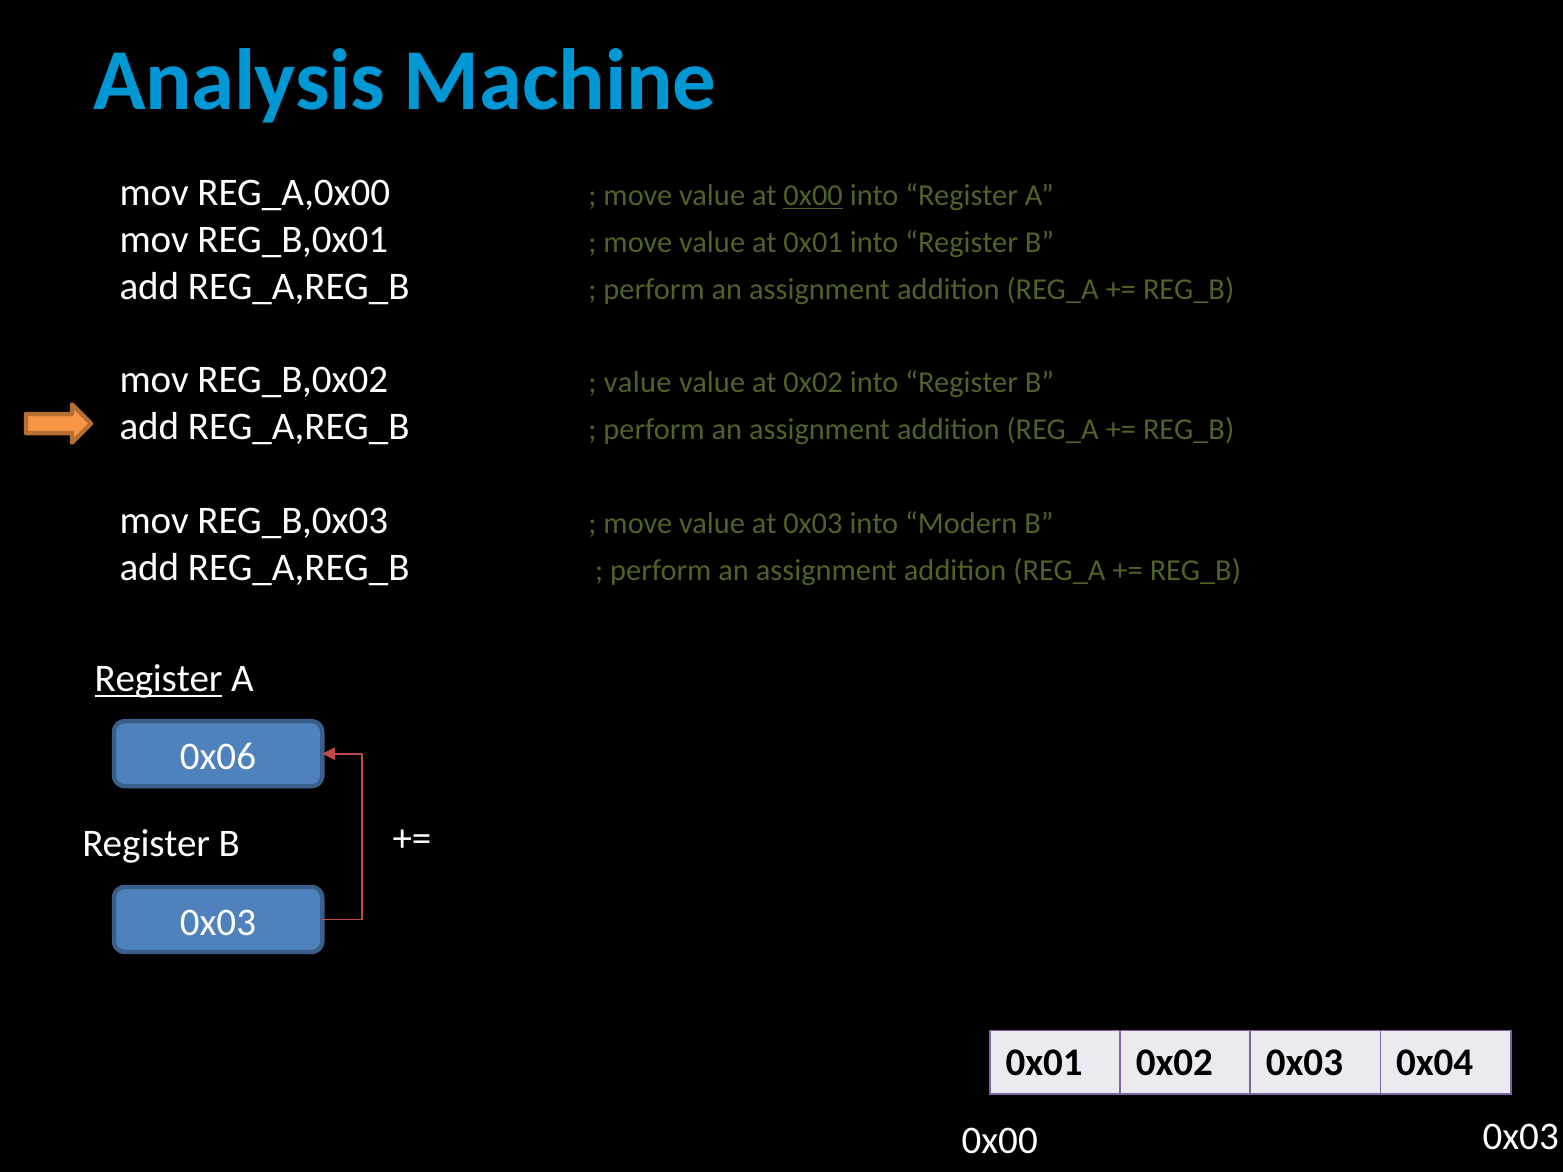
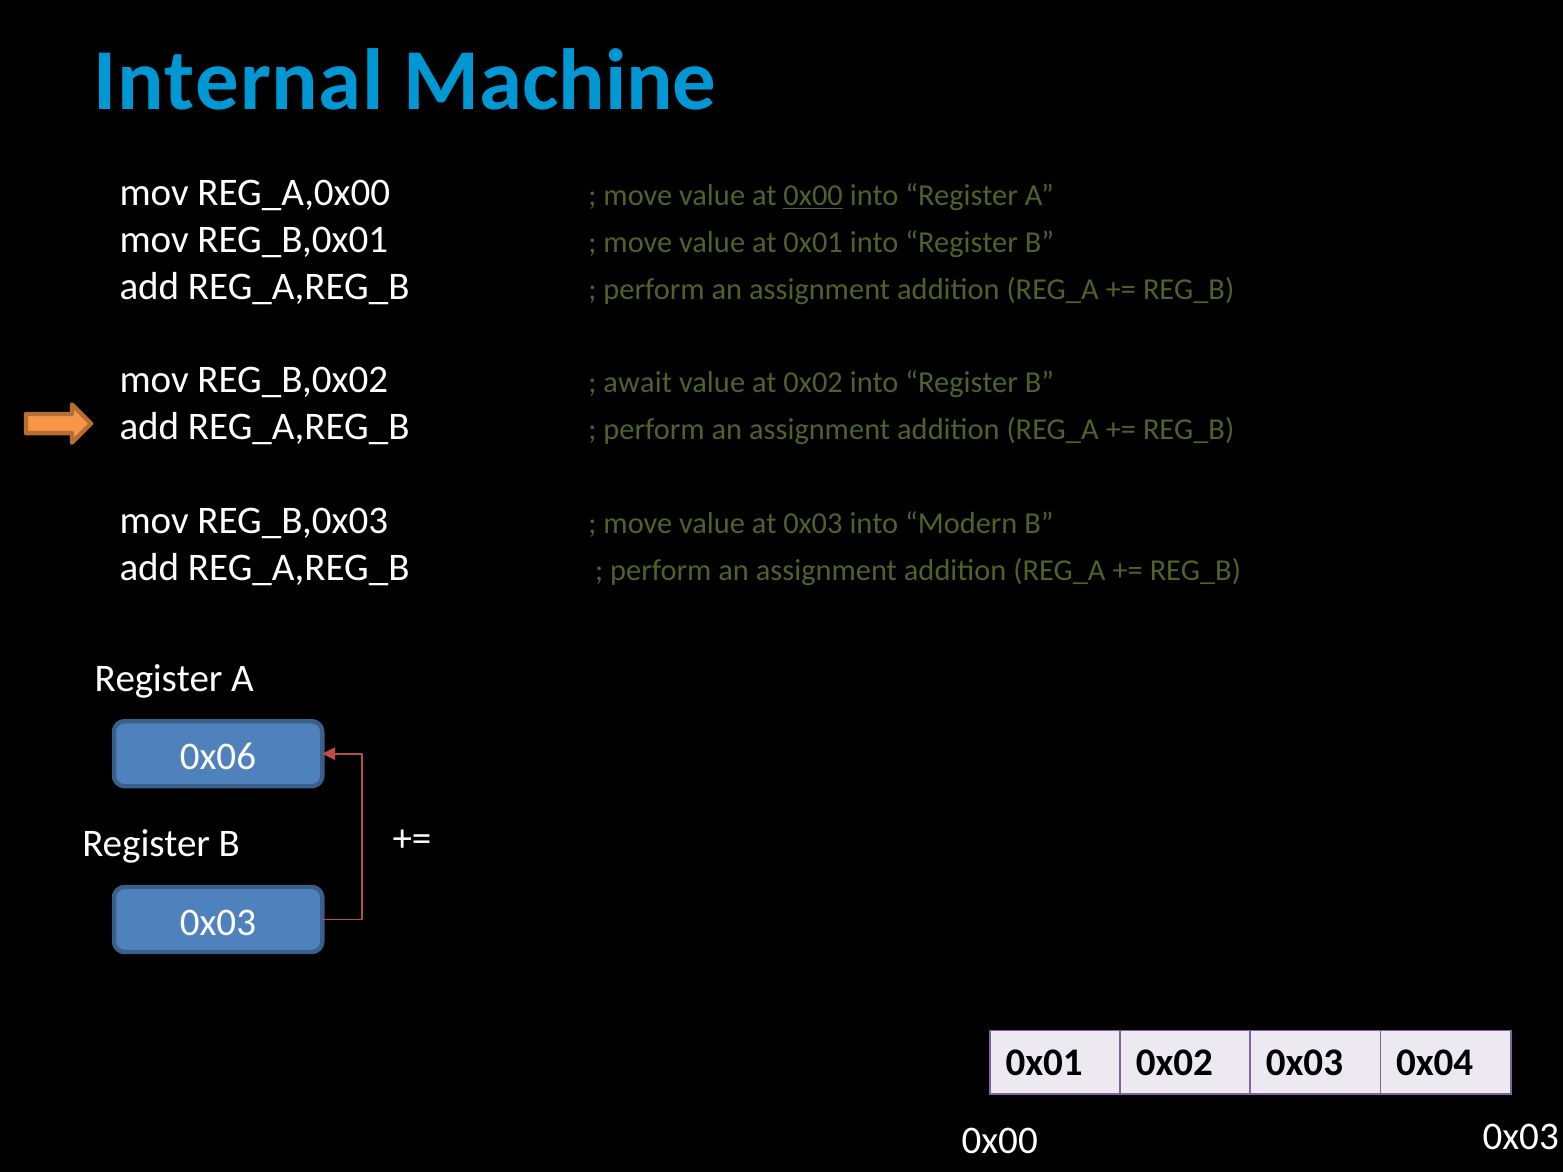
Analysis: Analysis -> Internal
value at (638, 383): value -> await
Register at (159, 679) underline: present -> none
